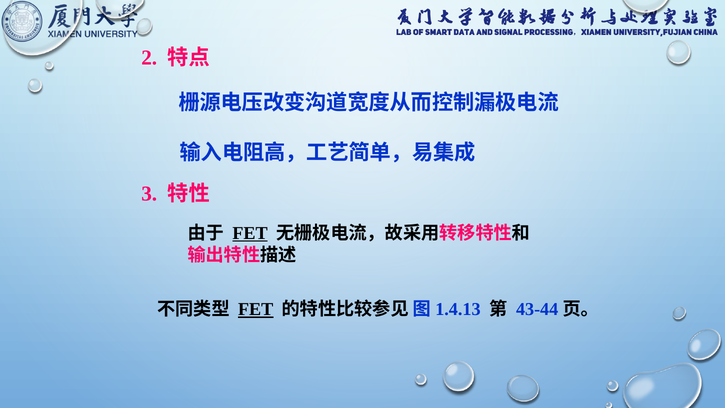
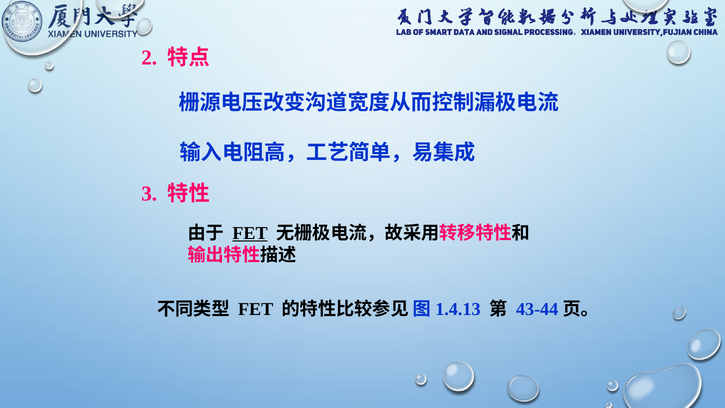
FET at (256, 309) underline: present -> none
